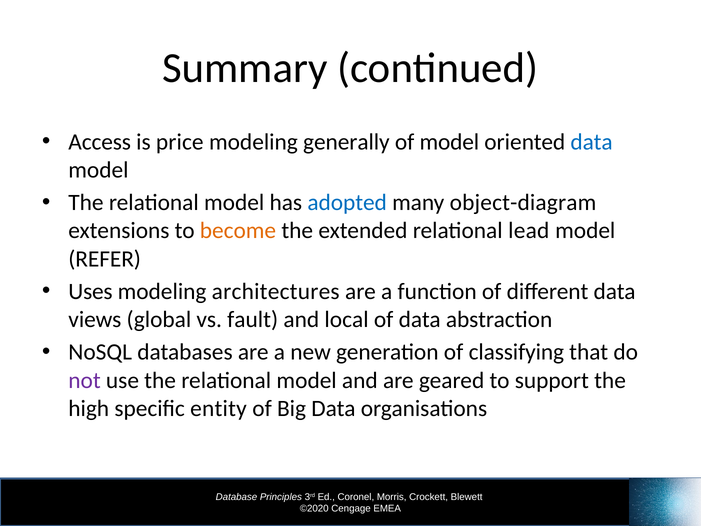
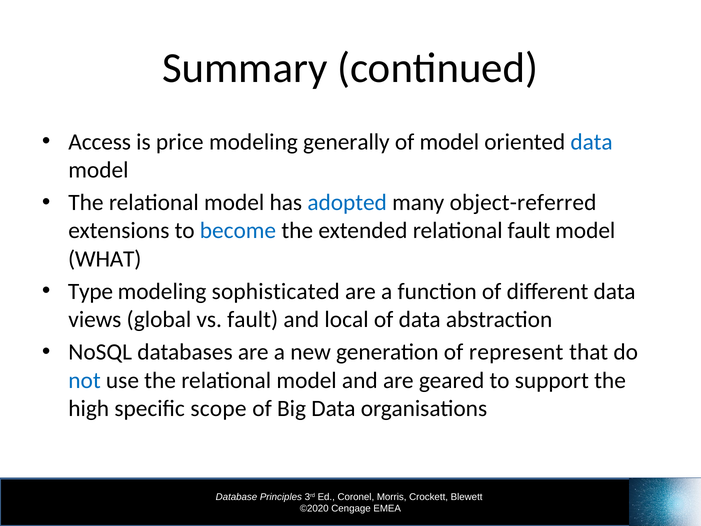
object-diagram: object-diagram -> object-referred
become colour: orange -> blue
relational lead: lead -> fault
REFER: REFER -> WHAT
Uses: Uses -> Type
architectures: architectures -> sophisticated
classifying: classifying -> represent
not colour: purple -> blue
entity: entity -> scope
